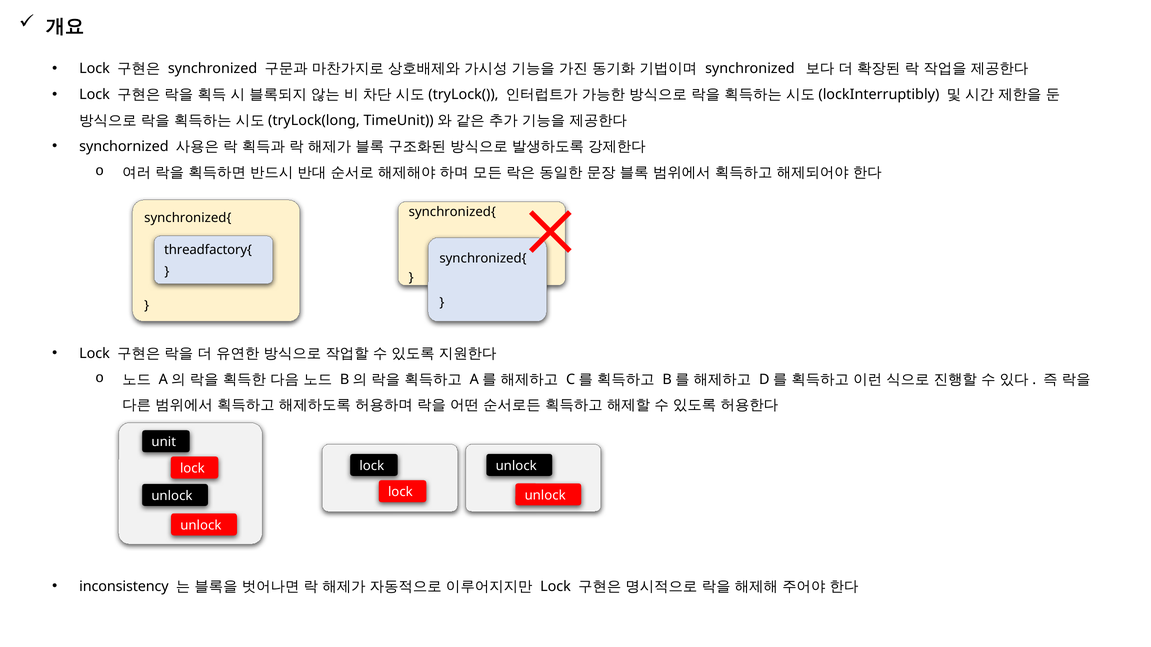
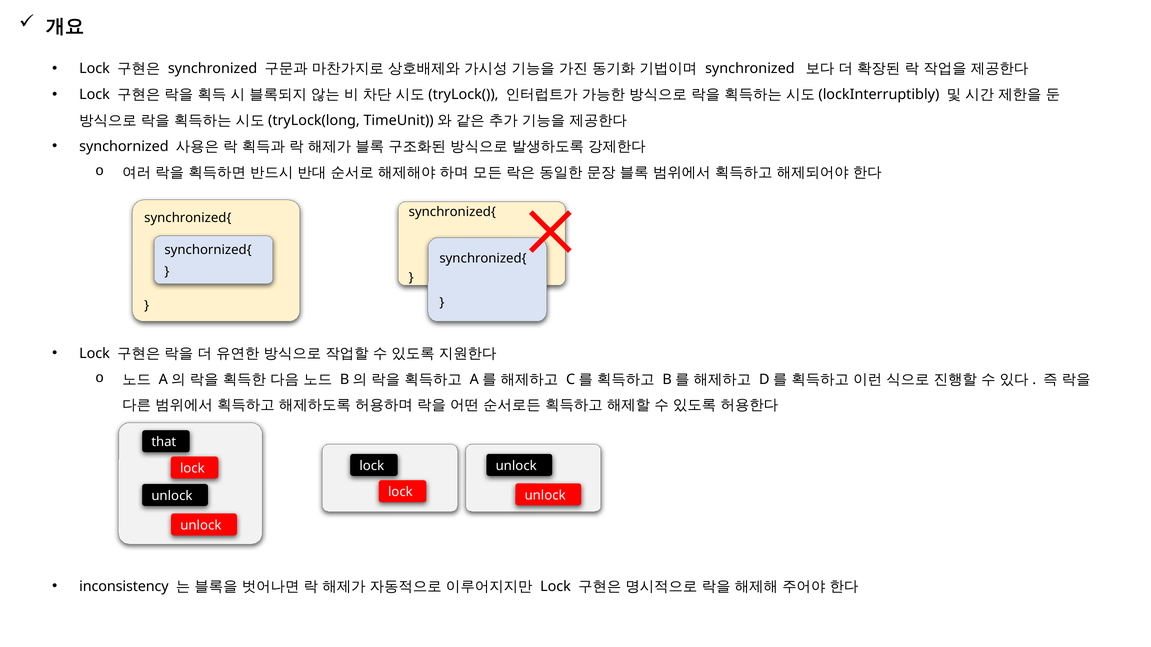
threadfactory{: threadfactory{ -> synchornized{
unit: unit -> that
